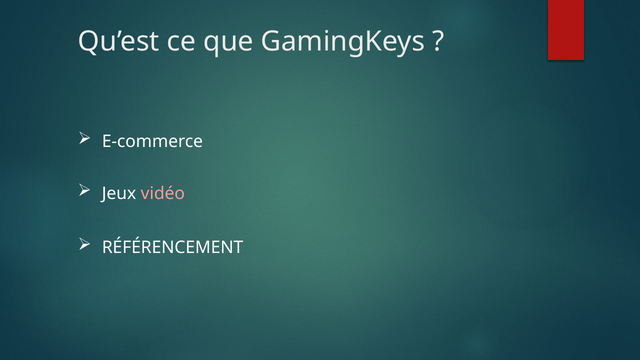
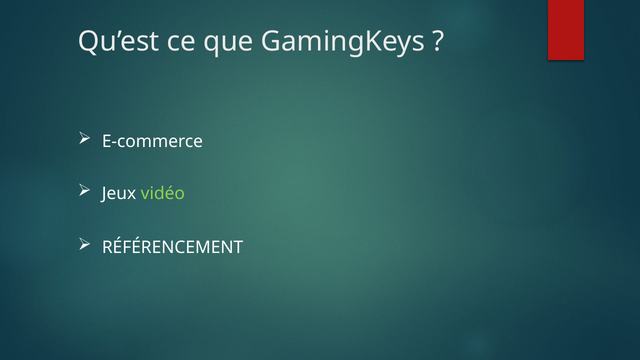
vidéo colour: pink -> light green
